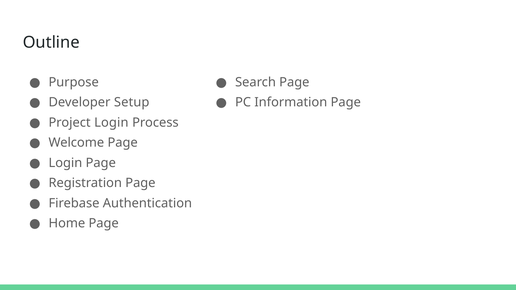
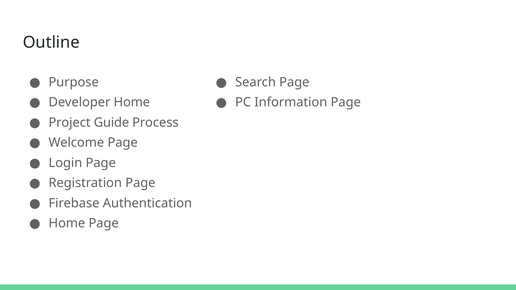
Developer Setup: Setup -> Home
Project Login: Login -> Guide
